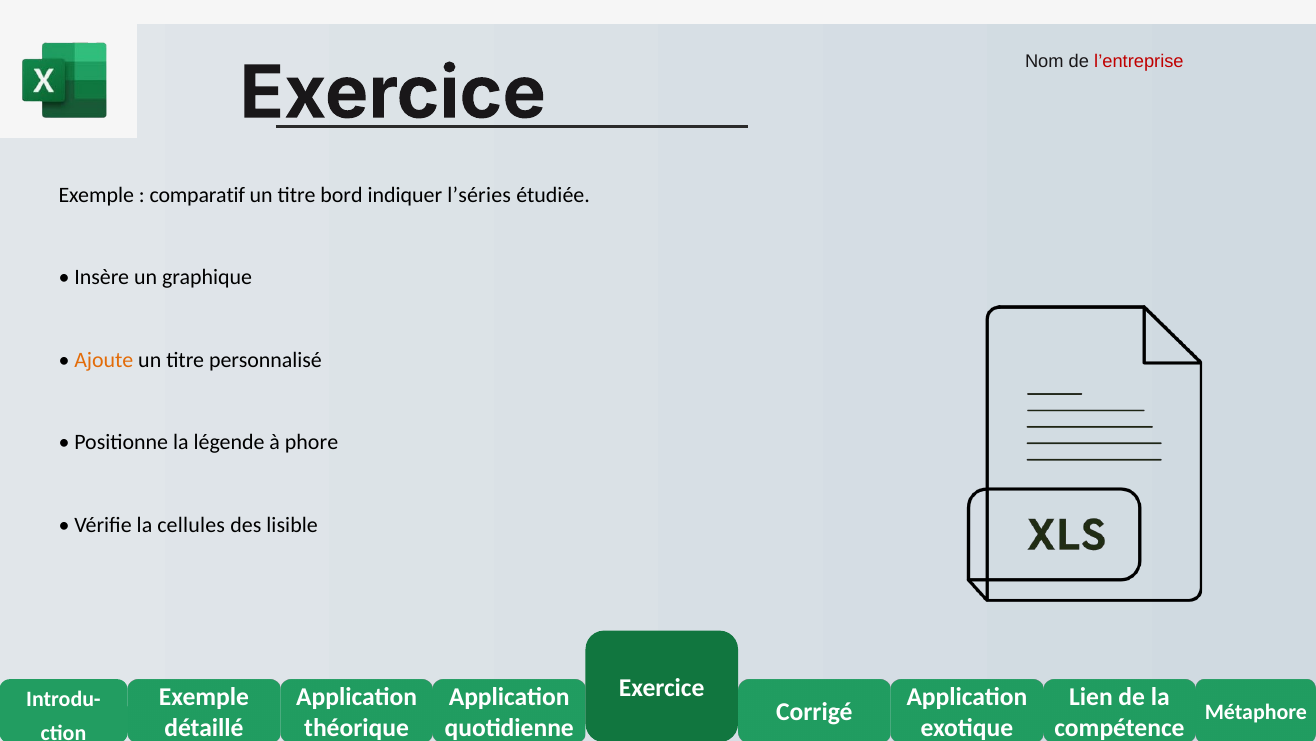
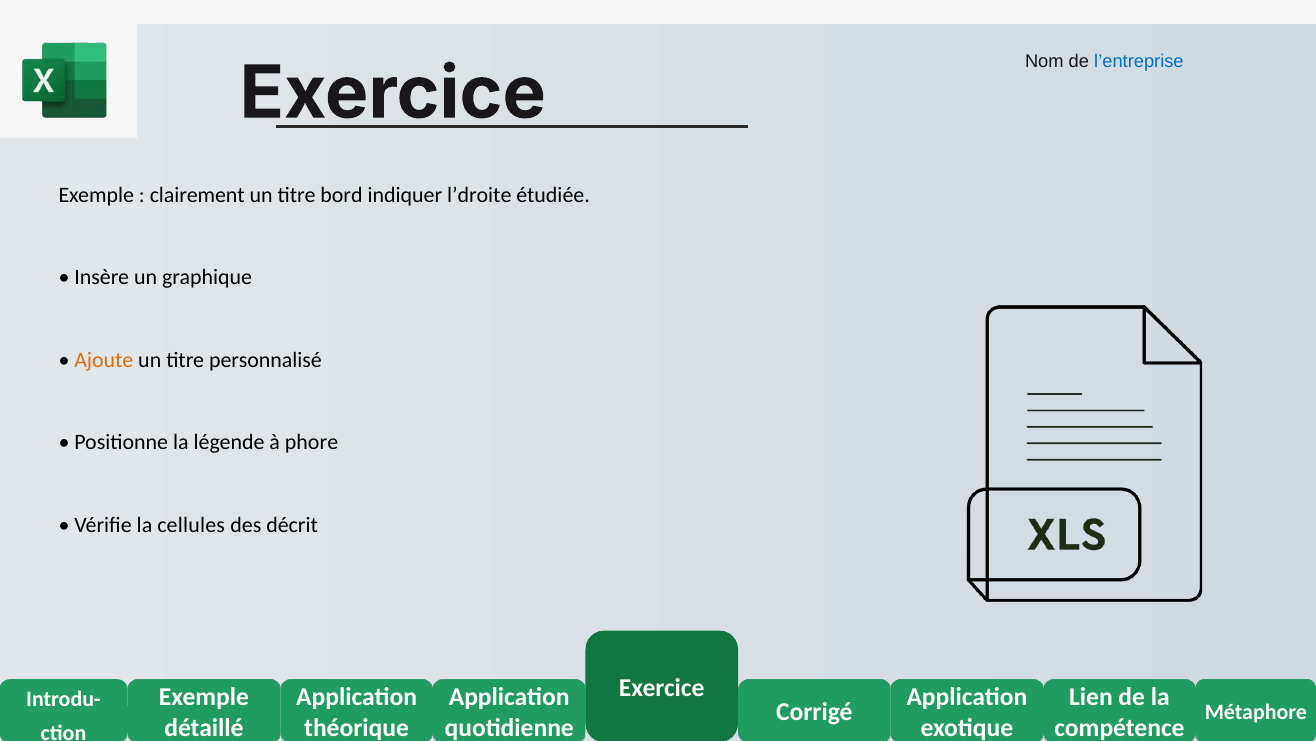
l’entreprise colour: red -> blue
comparatif: comparatif -> clairement
l’séries: l’séries -> l’droite
lisible: lisible -> décrit
